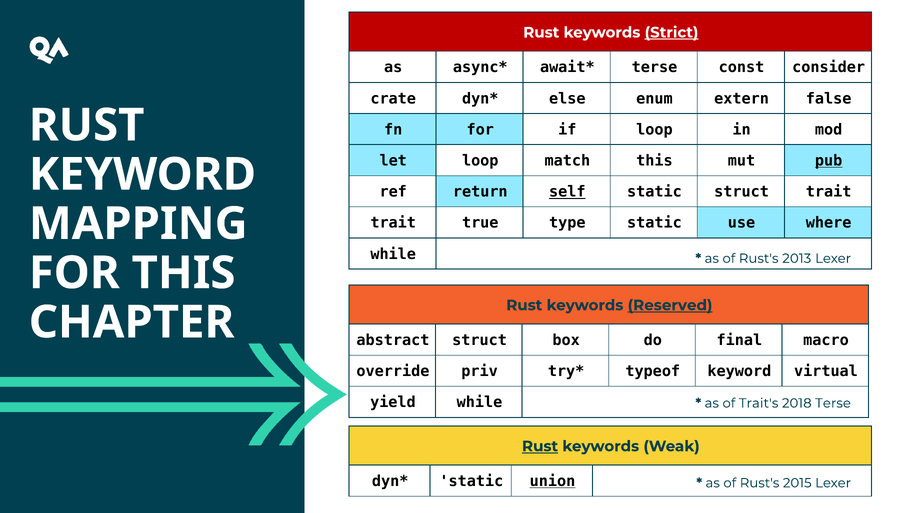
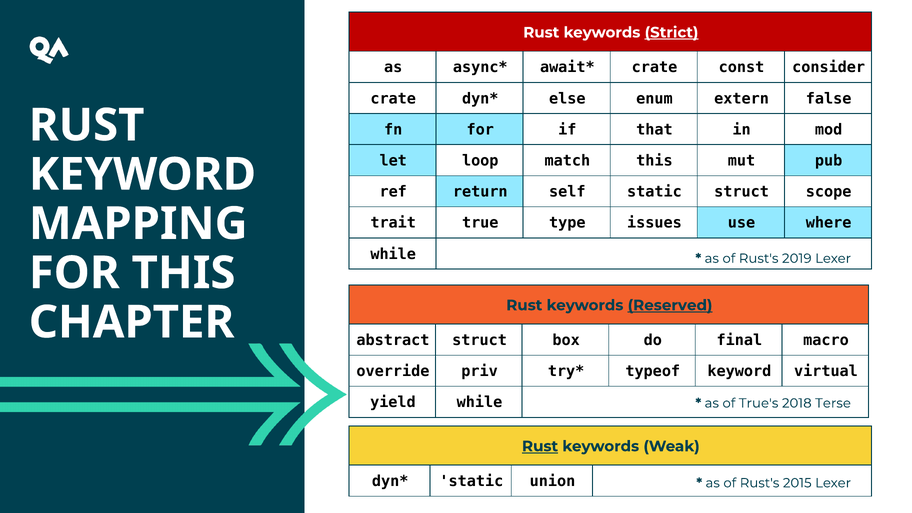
terse at (654, 67): terse -> crate
if loop: loop -> that
pub underline: present -> none
self underline: present -> none
struct trait: trait -> scope
type static: static -> issues
2013: 2013 -> 2019
Trait's: Trait's -> True's
union underline: present -> none
